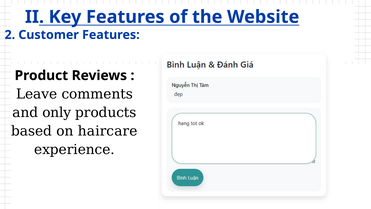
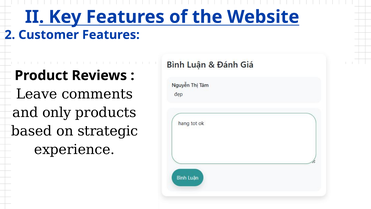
haircare: haircare -> strategic
